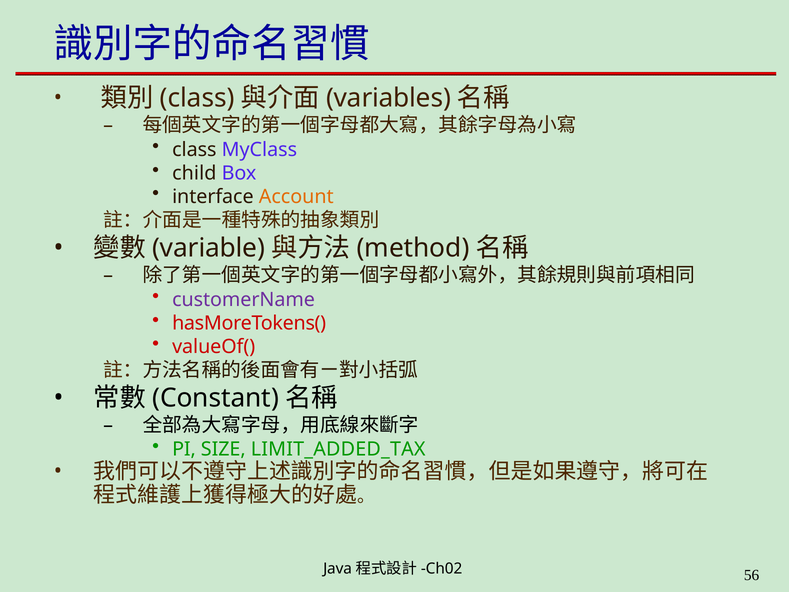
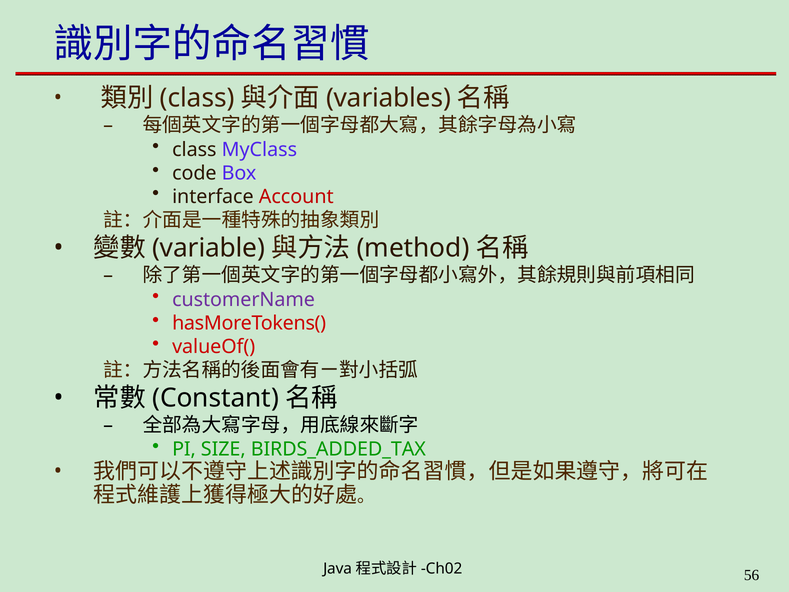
child: child -> code
Account colour: orange -> red
LIMIT_ADDED_TAX: LIMIT_ADDED_TAX -> BIRDS_ADDED_TAX
